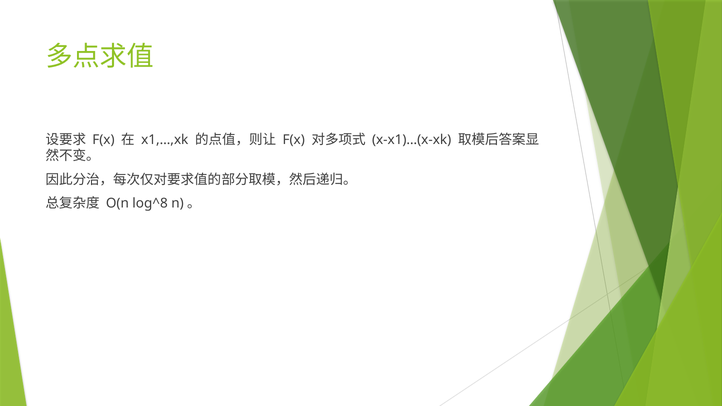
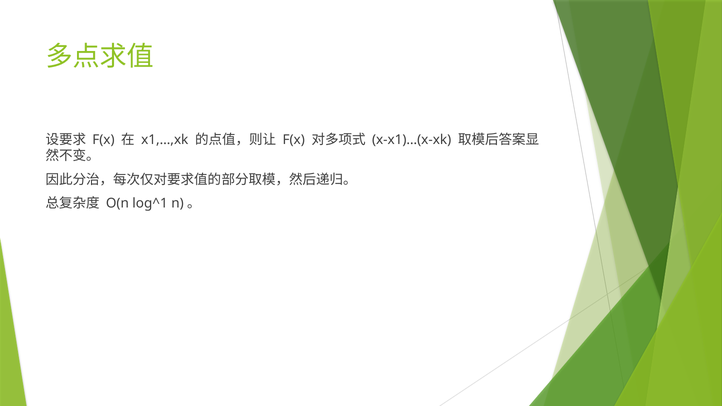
log^8: log^8 -> log^1
